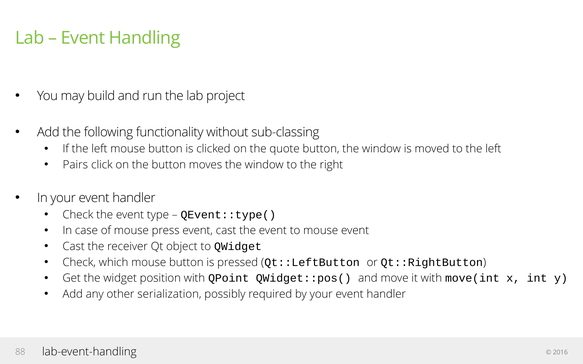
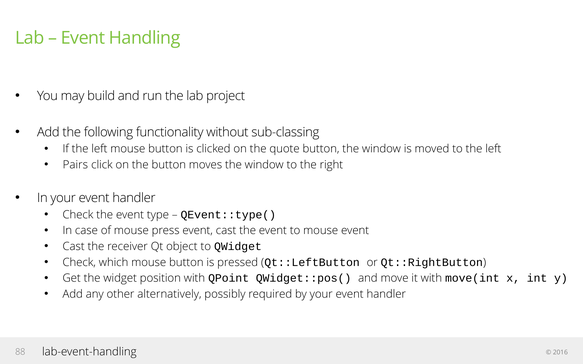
serialization: serialization -> alternatively
